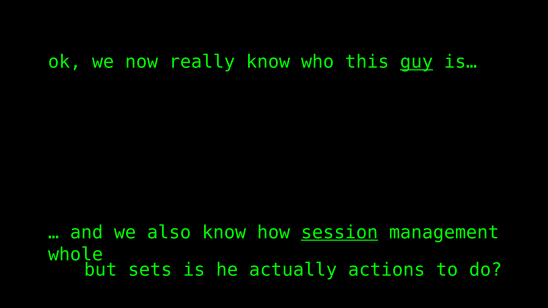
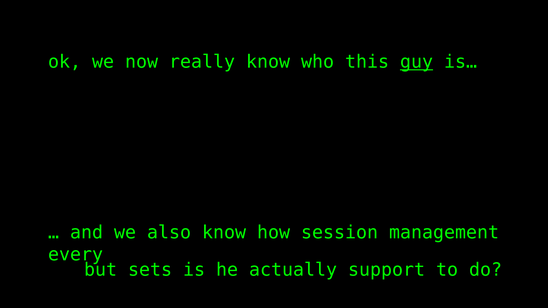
session underline: present -> none
whole: whole -> every
actions: actions -> support
